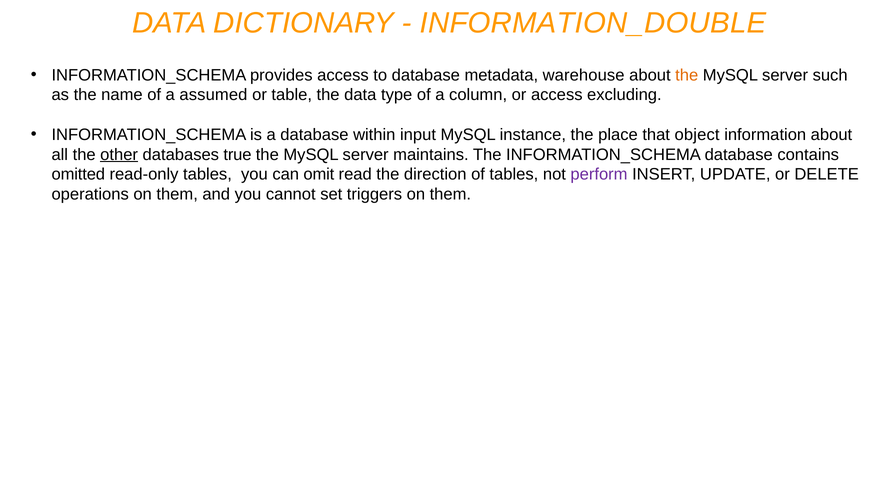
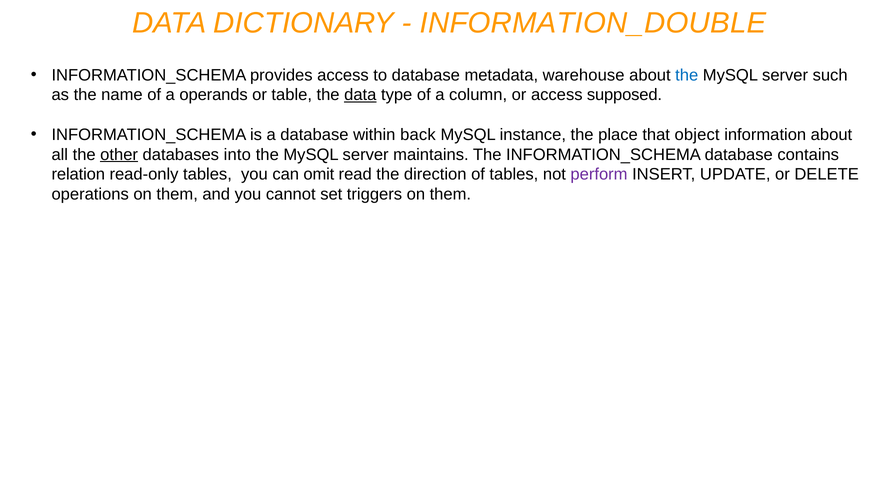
the at (687, 75) colour: orange -> blue
assumed: assumed -> operands
data at (360, 95) underline: none -> present
excluding: excluding -> supposed
input: input -> back
true: true -> into
omitted: omitted -> relation
